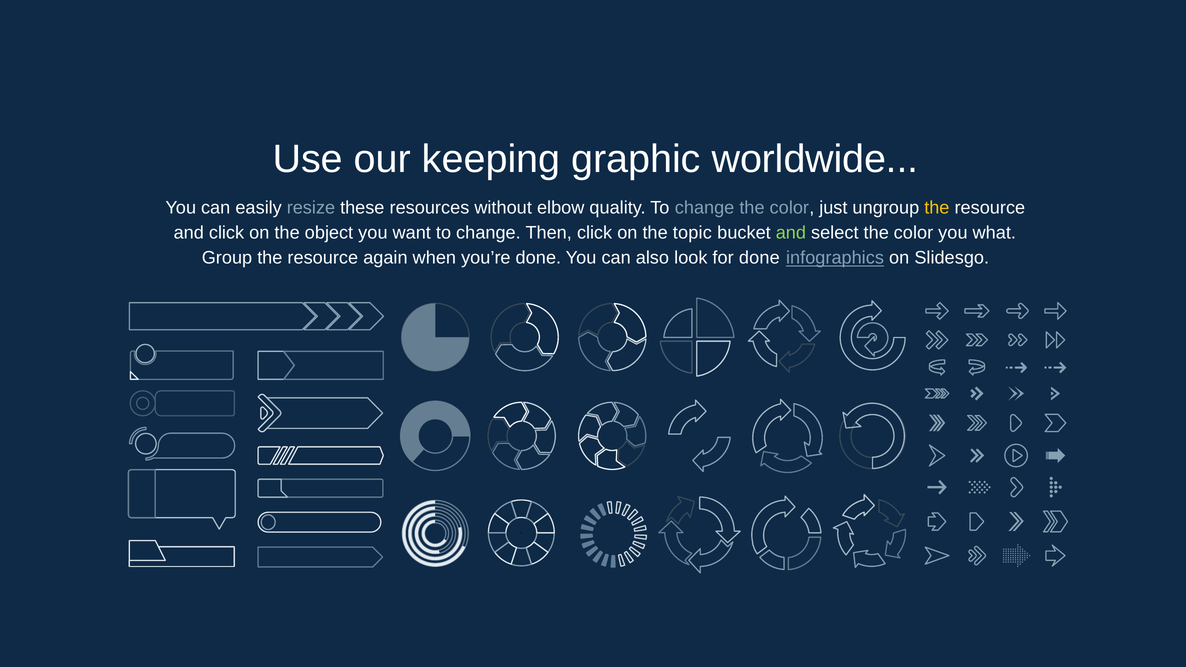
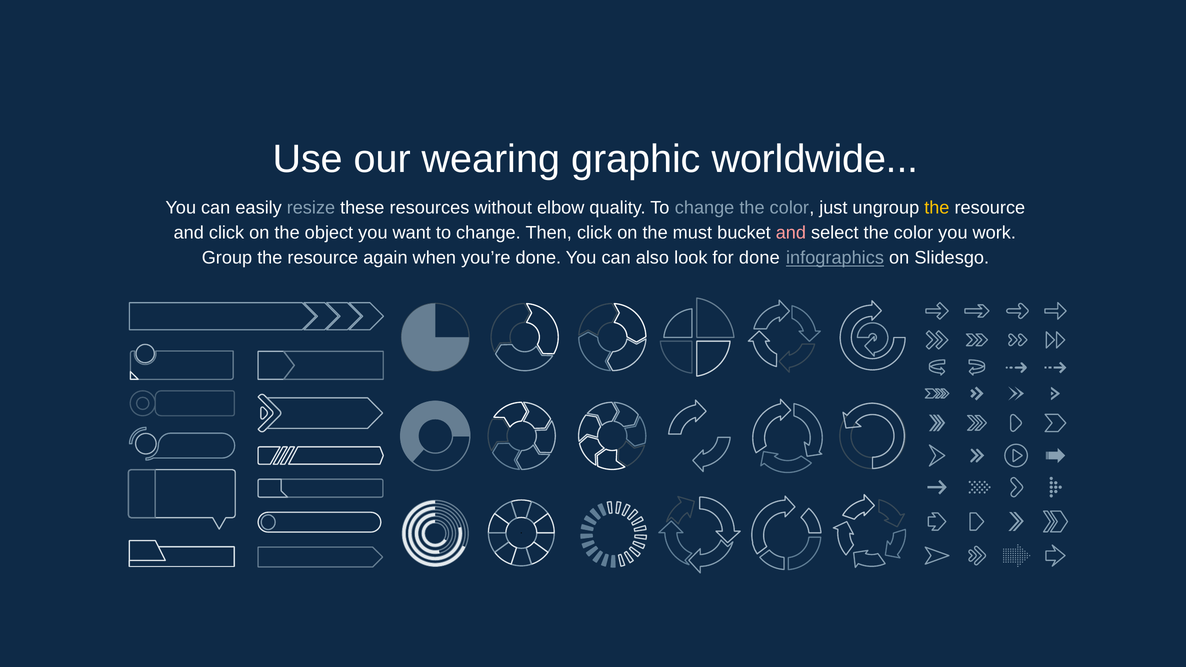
keeping: keeping -> wearing
topic: topic -> must
and at (791, 233) colour: light green -> pink
what: what -> work
